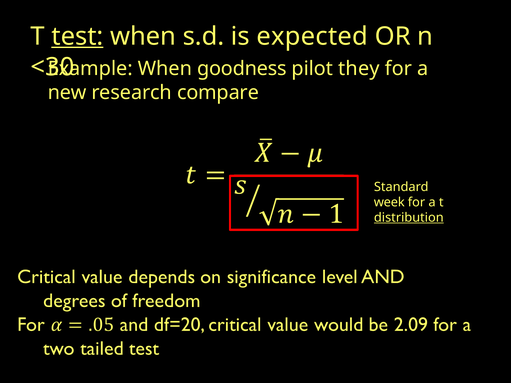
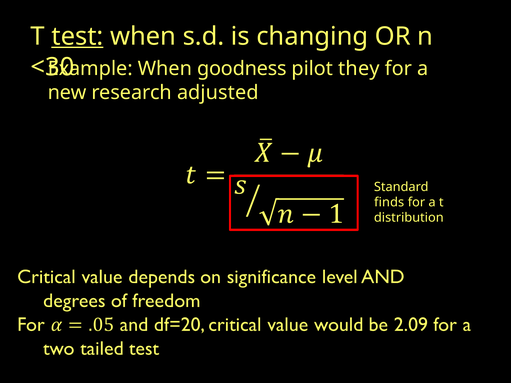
expected: expected -> changing
compare: compare -> adjusted
week: week -> finds
distribution underline: present -> none
